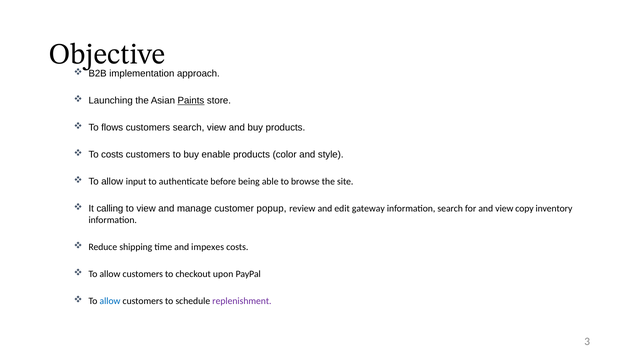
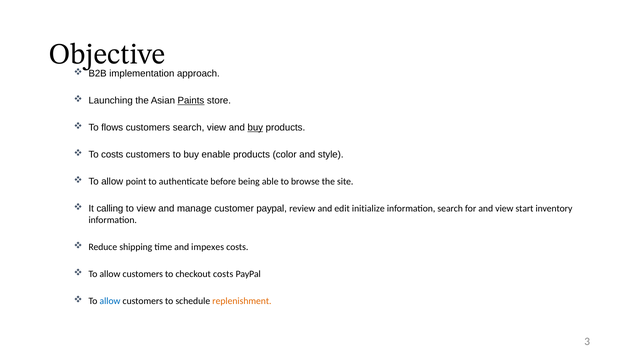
buy at (255, 127) underline: none -> present
input: input -> point
customer popup: popup -> paypal
gateway: gateway -> initialize
copy: copy -> start
checkout upon: upon -> costs
replenishment colour: purple -> orange
